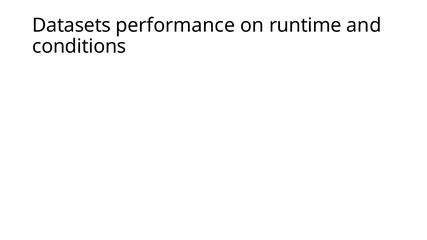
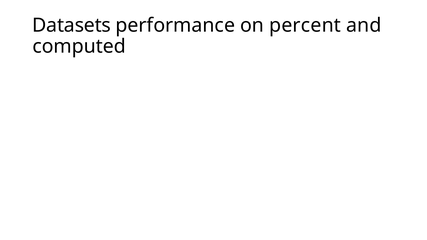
runtime: runtime -> percent
conditions: conditions -> computed
